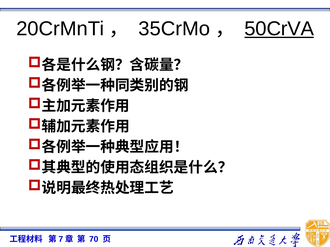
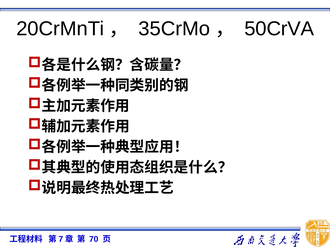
50CrVA underline: present -> none
